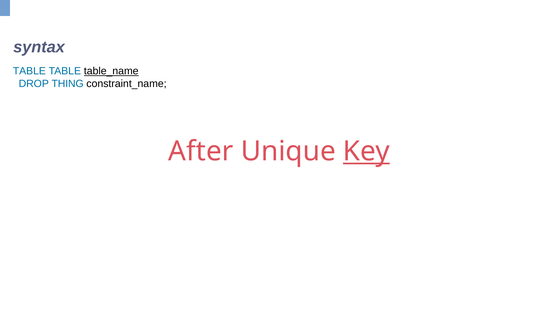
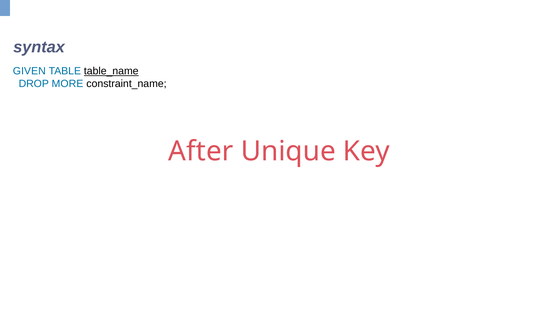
TABLE at (29, 71): TABLE -> GIVEN
THING: THING -> MORE
Key underline: present -> none
